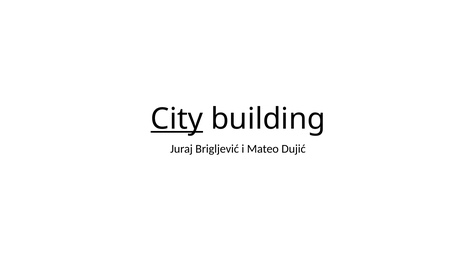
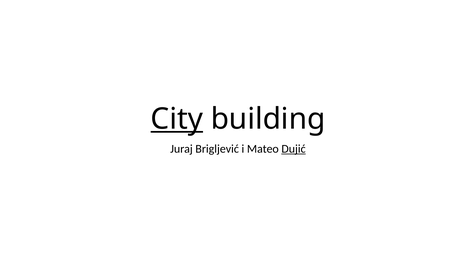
Dujić underline: none -> present
